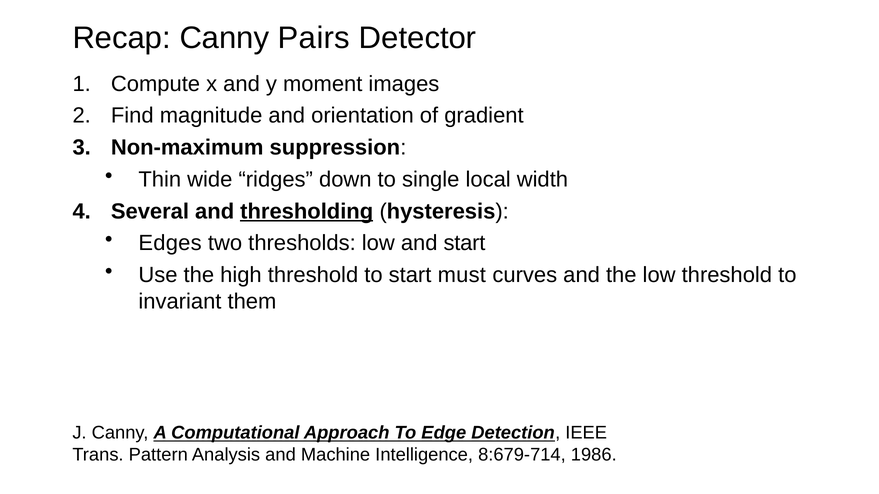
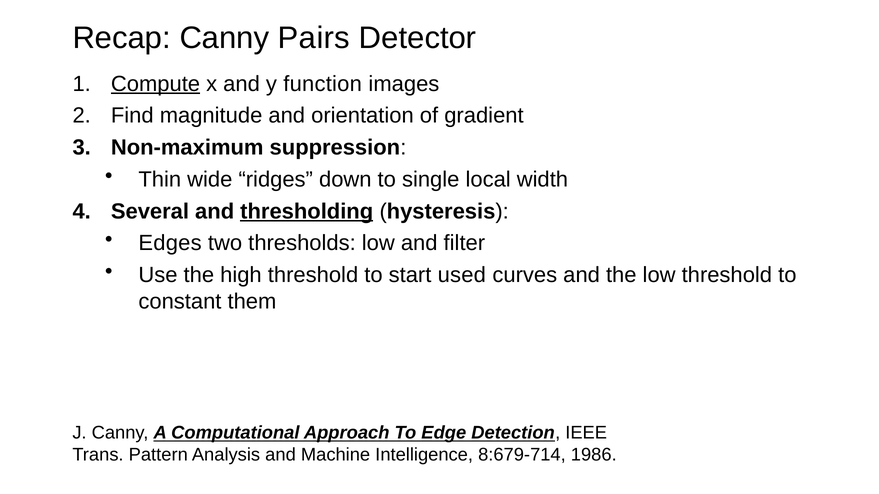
Compute underline: none -> present
moment: moment -> function
and start: start -> filter
must: must -> used
invariant: invariant -> constant
